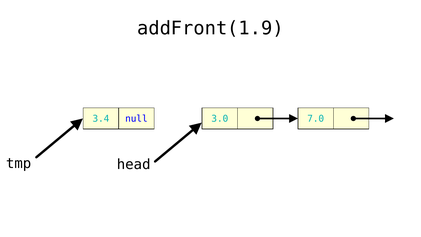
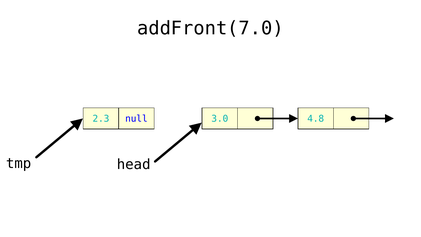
addFront(1.9: addFront(1.9 -> addFront(7.0
3.4: 3.4 -> 2.3
7.0: 7.0 -> 4.8
